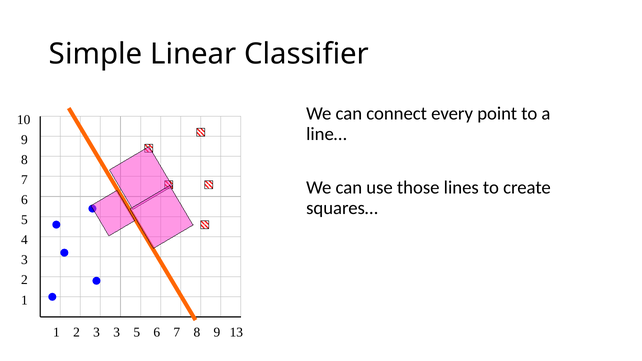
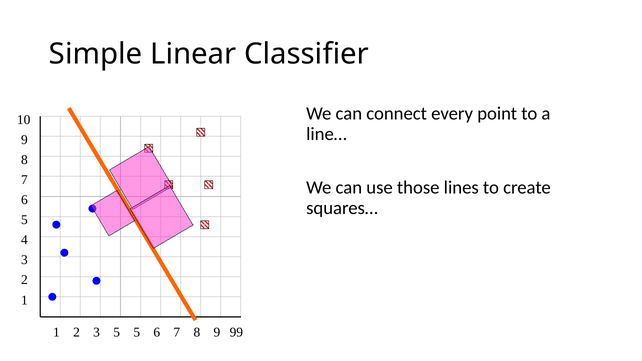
3 3: 3 -> 5
13: 13 -> 99
